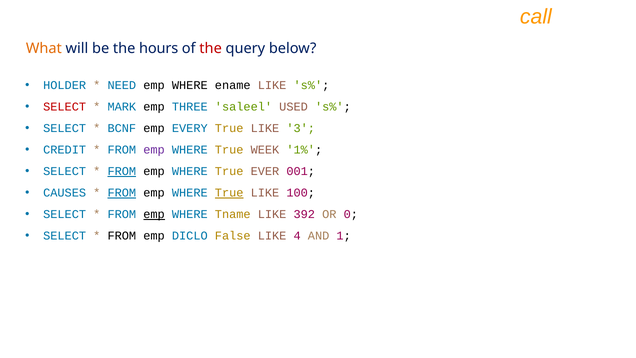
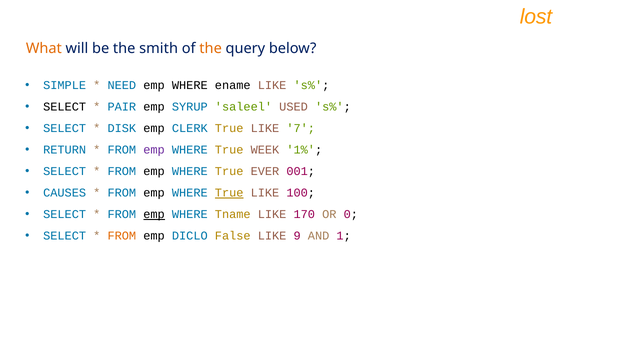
call: call -> lost
hours: hours -> smith
the at (211, 48) colour: red -> orange
HOLDER: HOLDER -> SIMPLE
SELECT at (65, 107) colour: red -> black
MARK: MARK -> PAIR
THREE: THREE -> SYRUP
BCNF: BCNF -> DISK
EVERY: EVERY -> CLERK
3: 3 -> 7
CREDIT: CREDIT -> RETURN
FROM at (122, 171) underline: present -> none
FROM at (122, 193) underline: present -> none
392: 392 -> 170
FROM at (122, 236) colour: black -> orange
4: 4 -> 9
